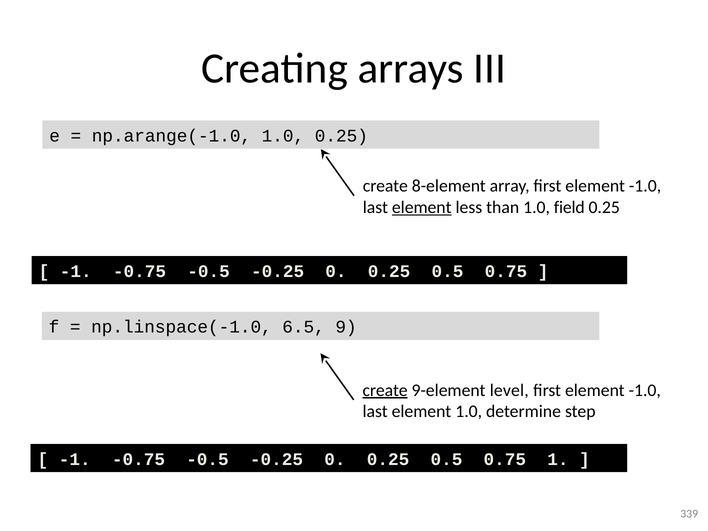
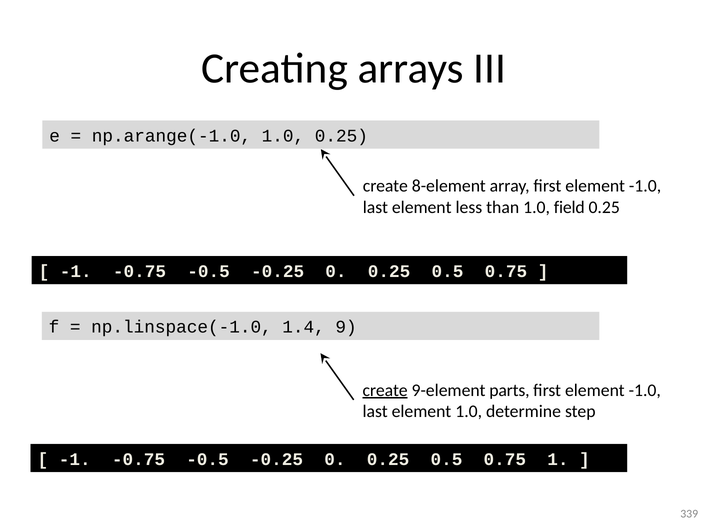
element at (422, 207) underline: present -> none
6.5: 6.5 -> 1.4
level: level -> parts
